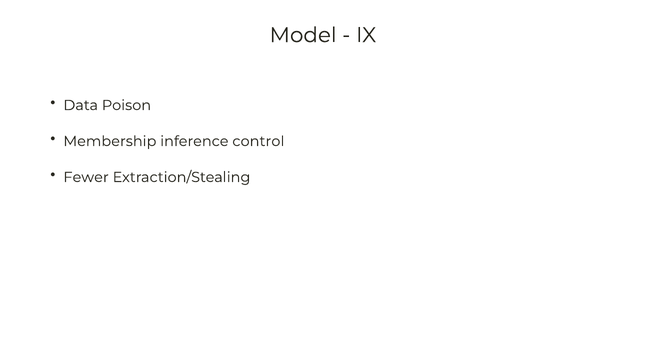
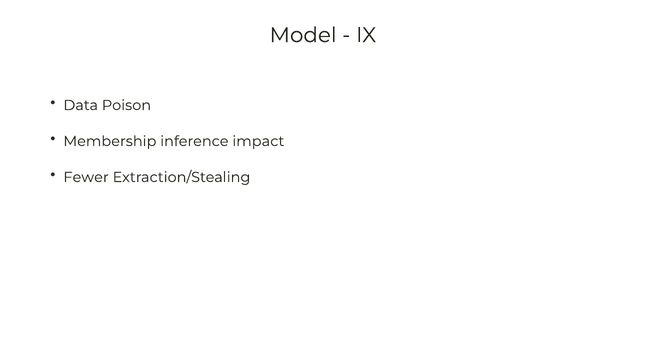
control: control -> impact
